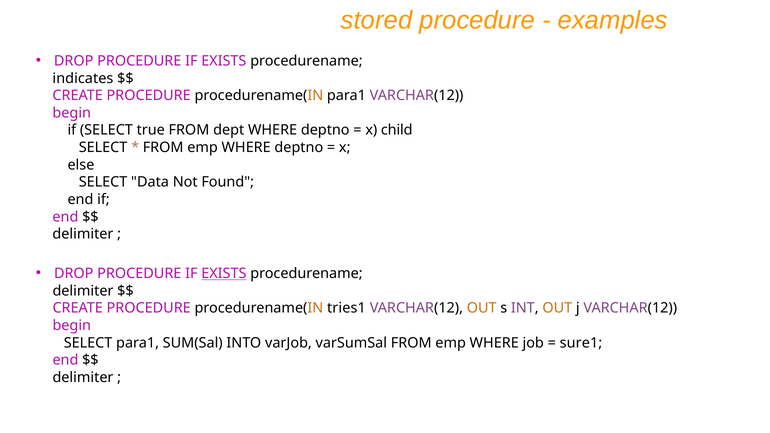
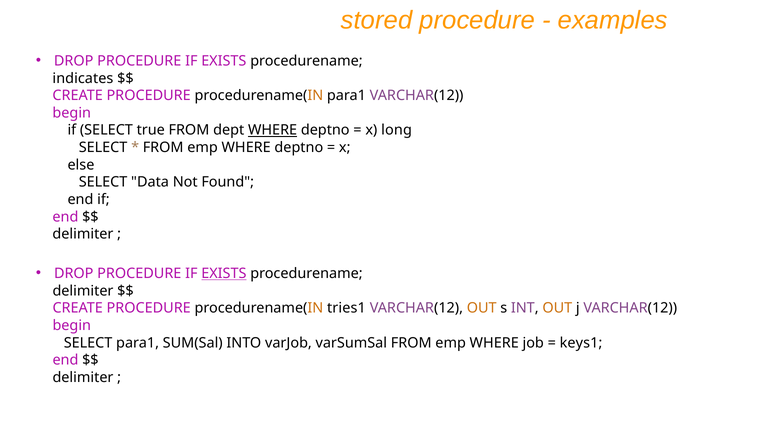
WHERE at (273, 130) underline: none -> present
child: child -> long
sure1: sure1 -> keys1
